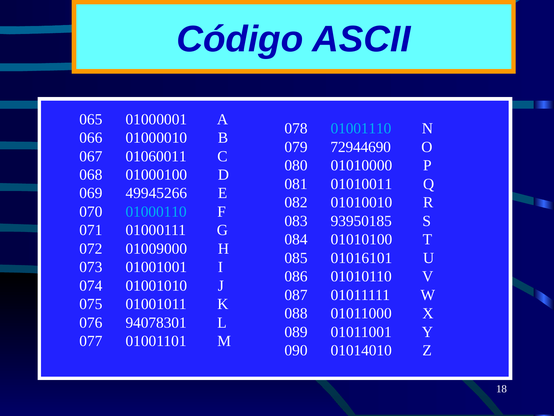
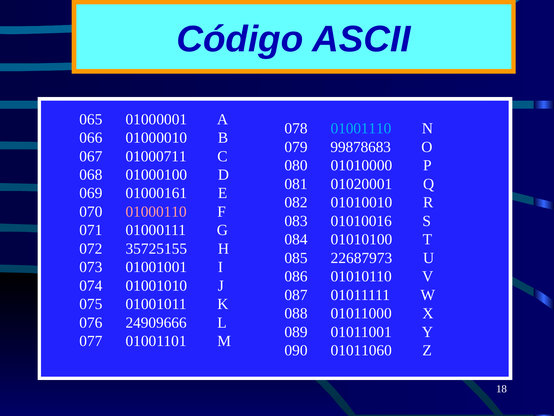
72944690: 72944690 -> 99878683
01060011: 01060011 -> 01000711
01010011: 01010011 -> 01020001
49945266: 49945266 -> 01000161
01000110 colour: light blue -> pink
93950185: 93950185 -> 01010016
01009000: 01009000 -> 35725155
01016101: 01016101 -> 22687973
94078301: 94078301 -> 24909666
01014010: 01014010 -> 01011060
